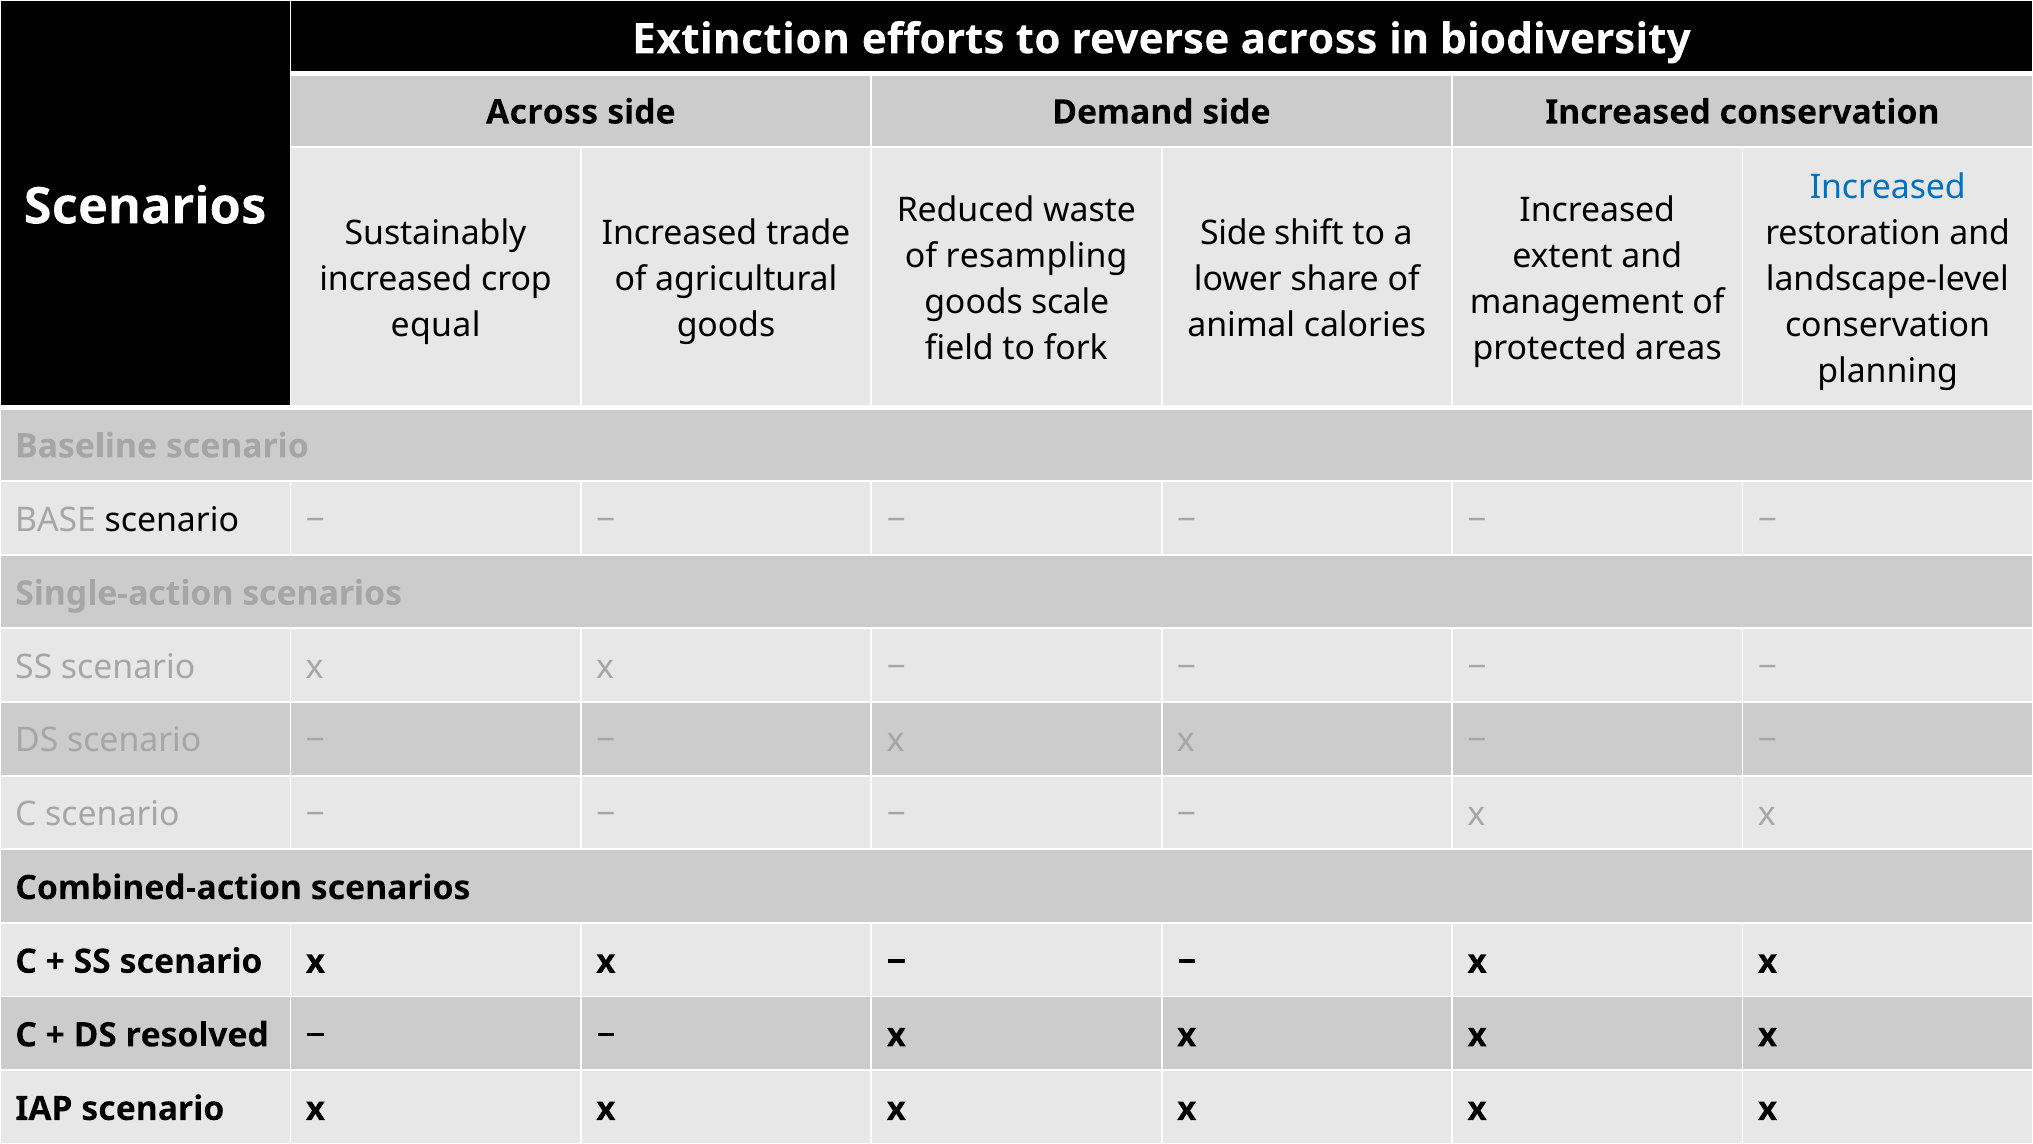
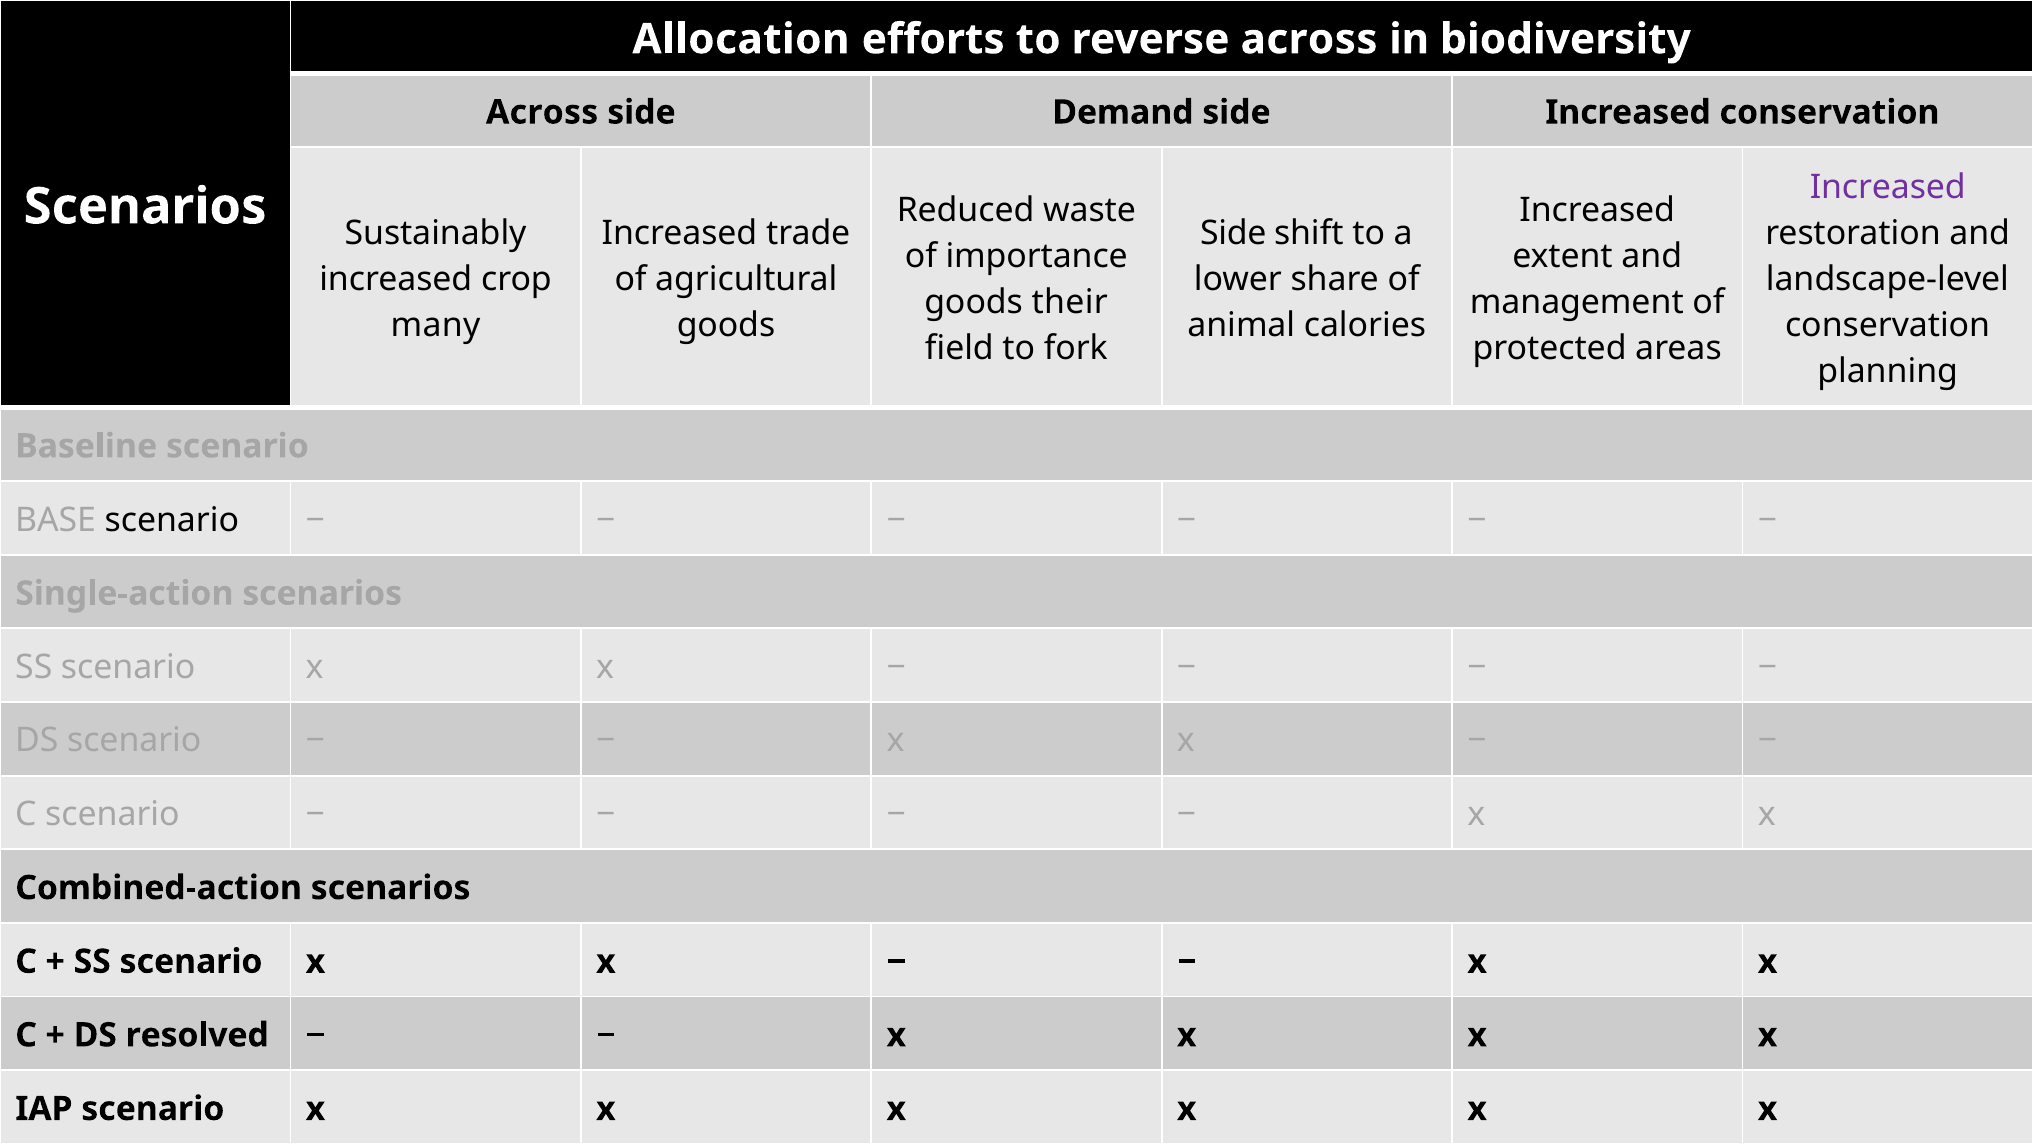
Extinction: Extinction -> Allocation
Increased at (1888, 187) colour: blue -> purple
resampling: resampling -> importance
scale: scale -> their
equal: equal -> many
